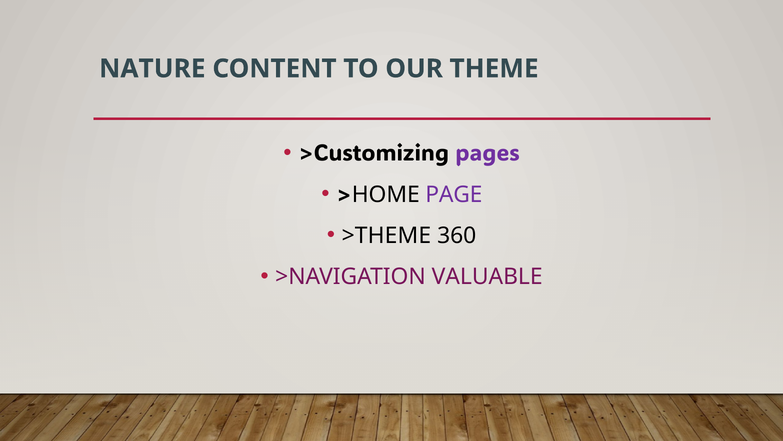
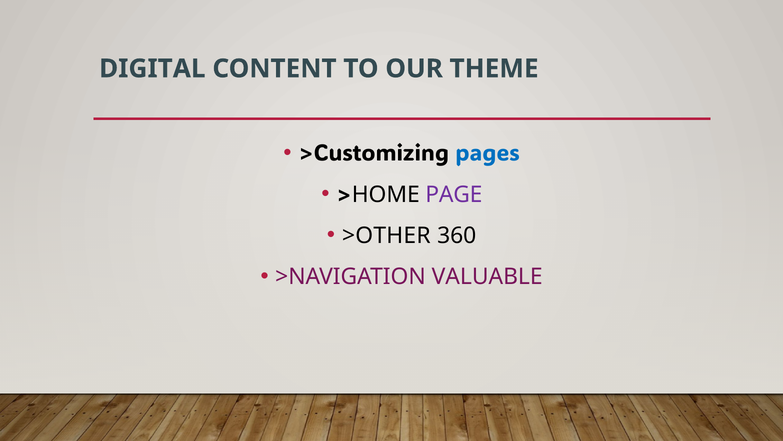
NATURE: NATURE -> DIGITAL
pages colour: purple -> blue
>THEME: >THEME -> >OTHER
